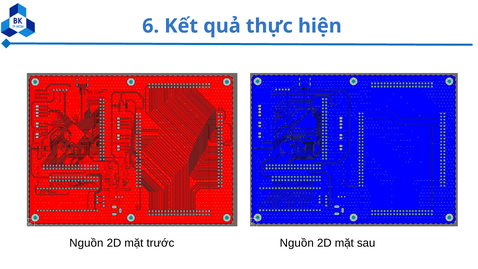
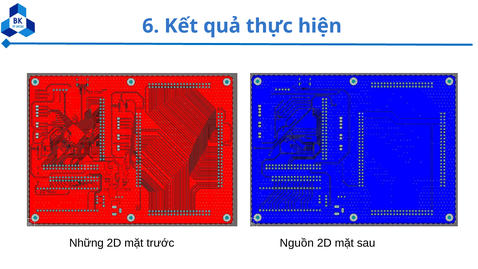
Nguồn at (86, 243): Nguồn -> Những
